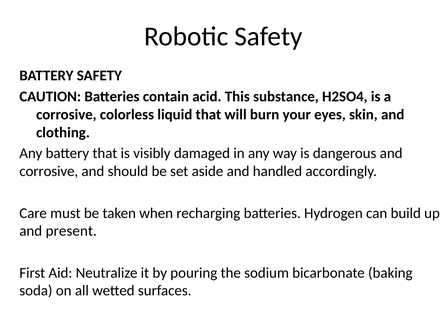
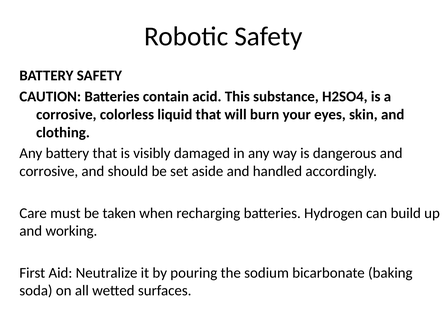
present: present -> working
